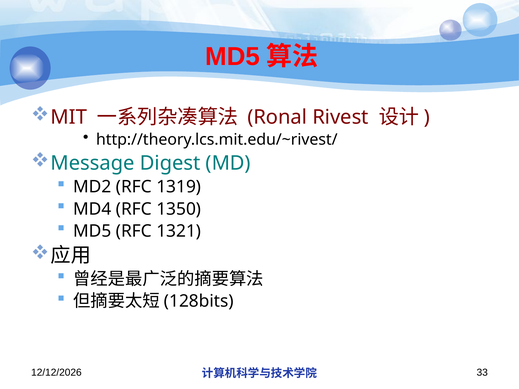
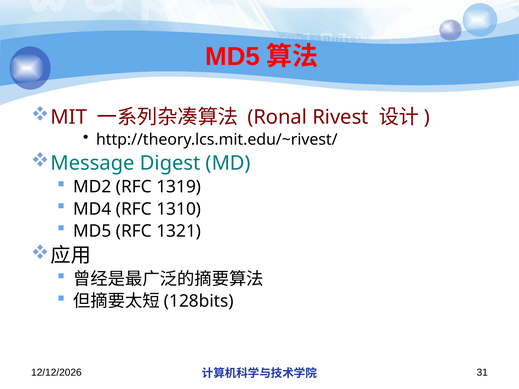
1350: 1350 -> 1310
33: 33 -> 31
